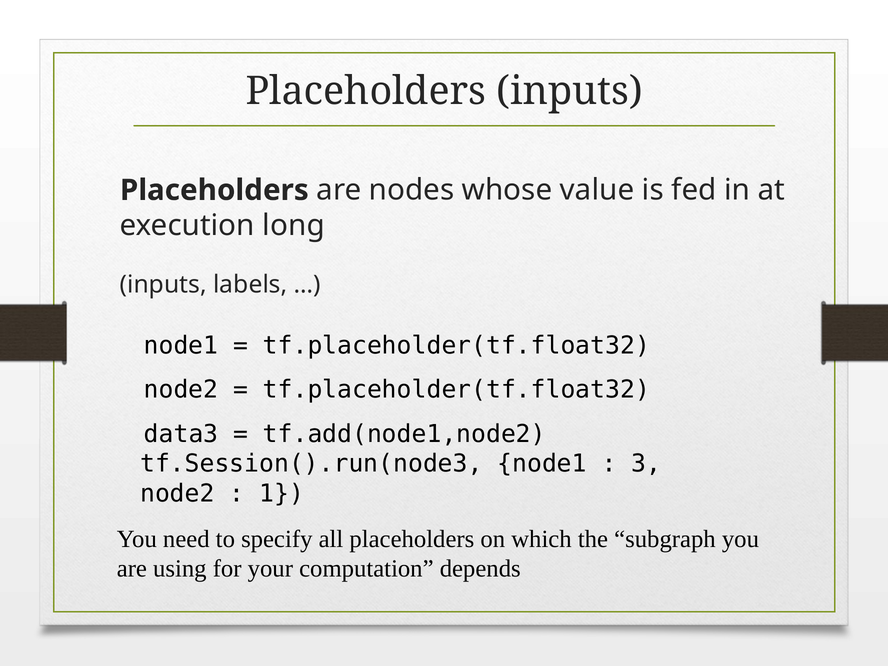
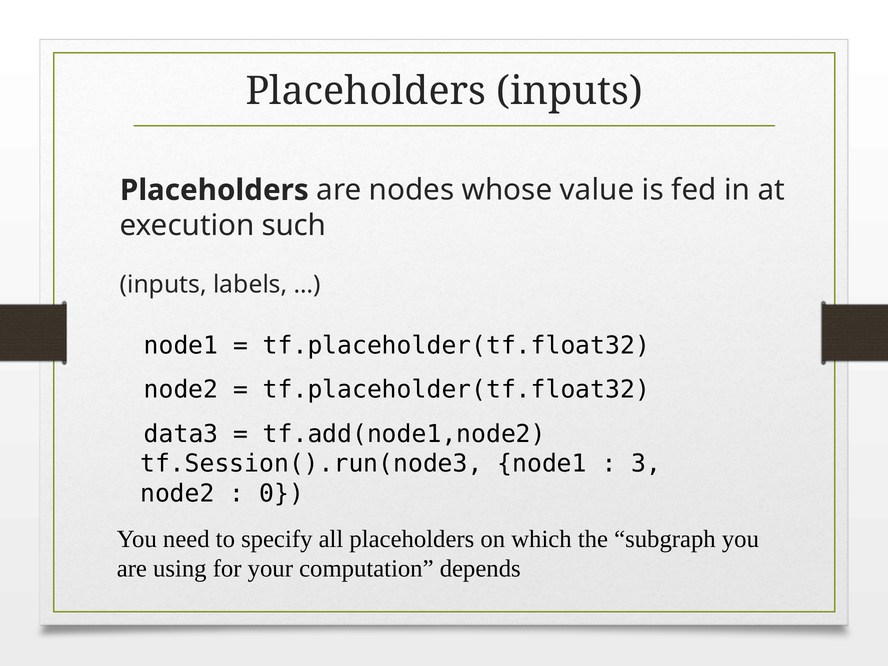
long: long -> such
1: 1 -> 0
